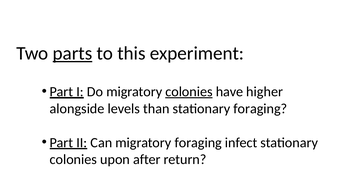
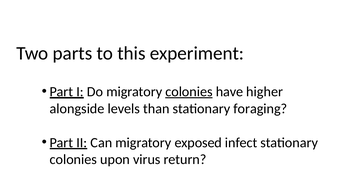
parts underline: present -> none
migratory foraging: foraging -> exposed
after: after -> virus
